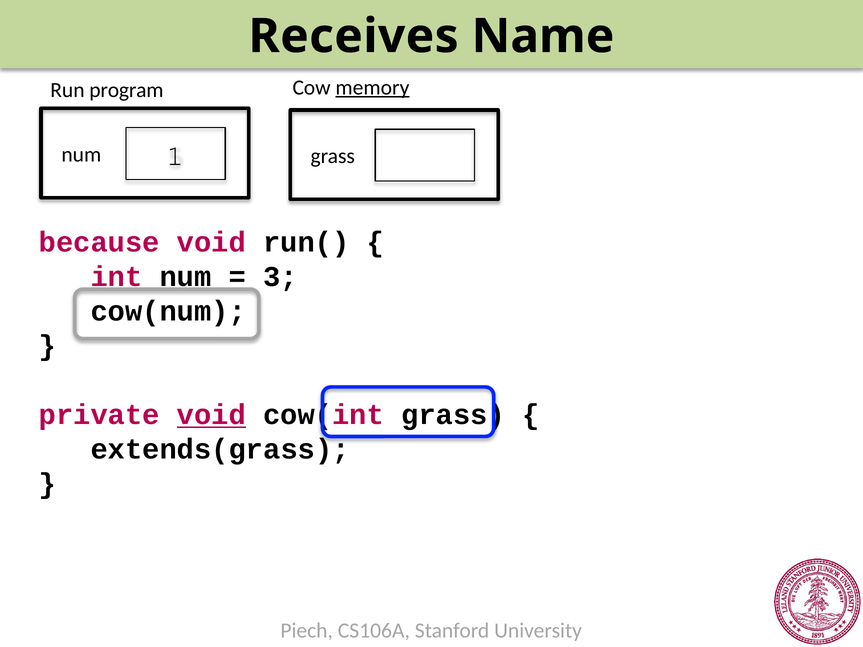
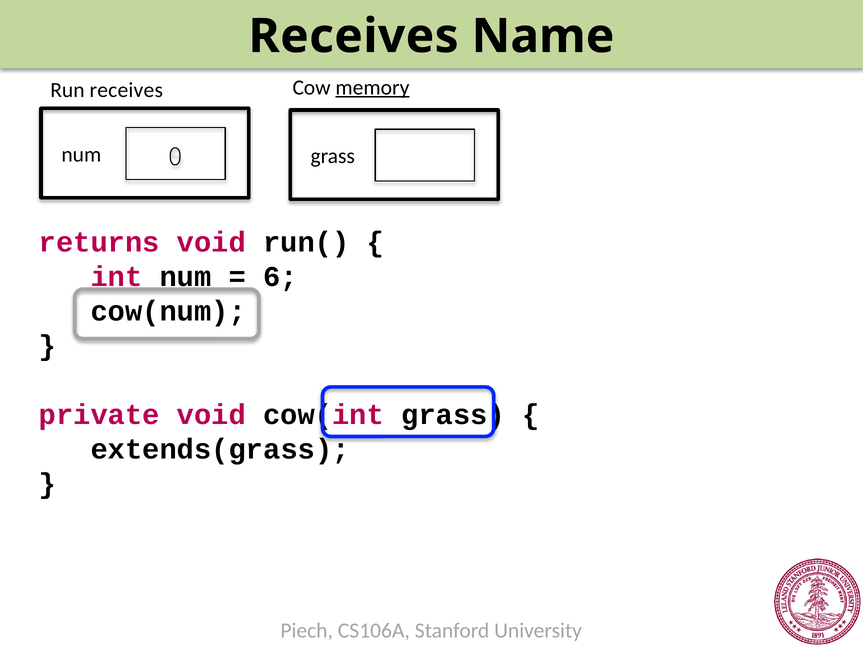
Run program: program -> receives
1: 1 -> 0
because: because -> returns
3: 3 -> 6
void at (211, 415) underline: present -> none
